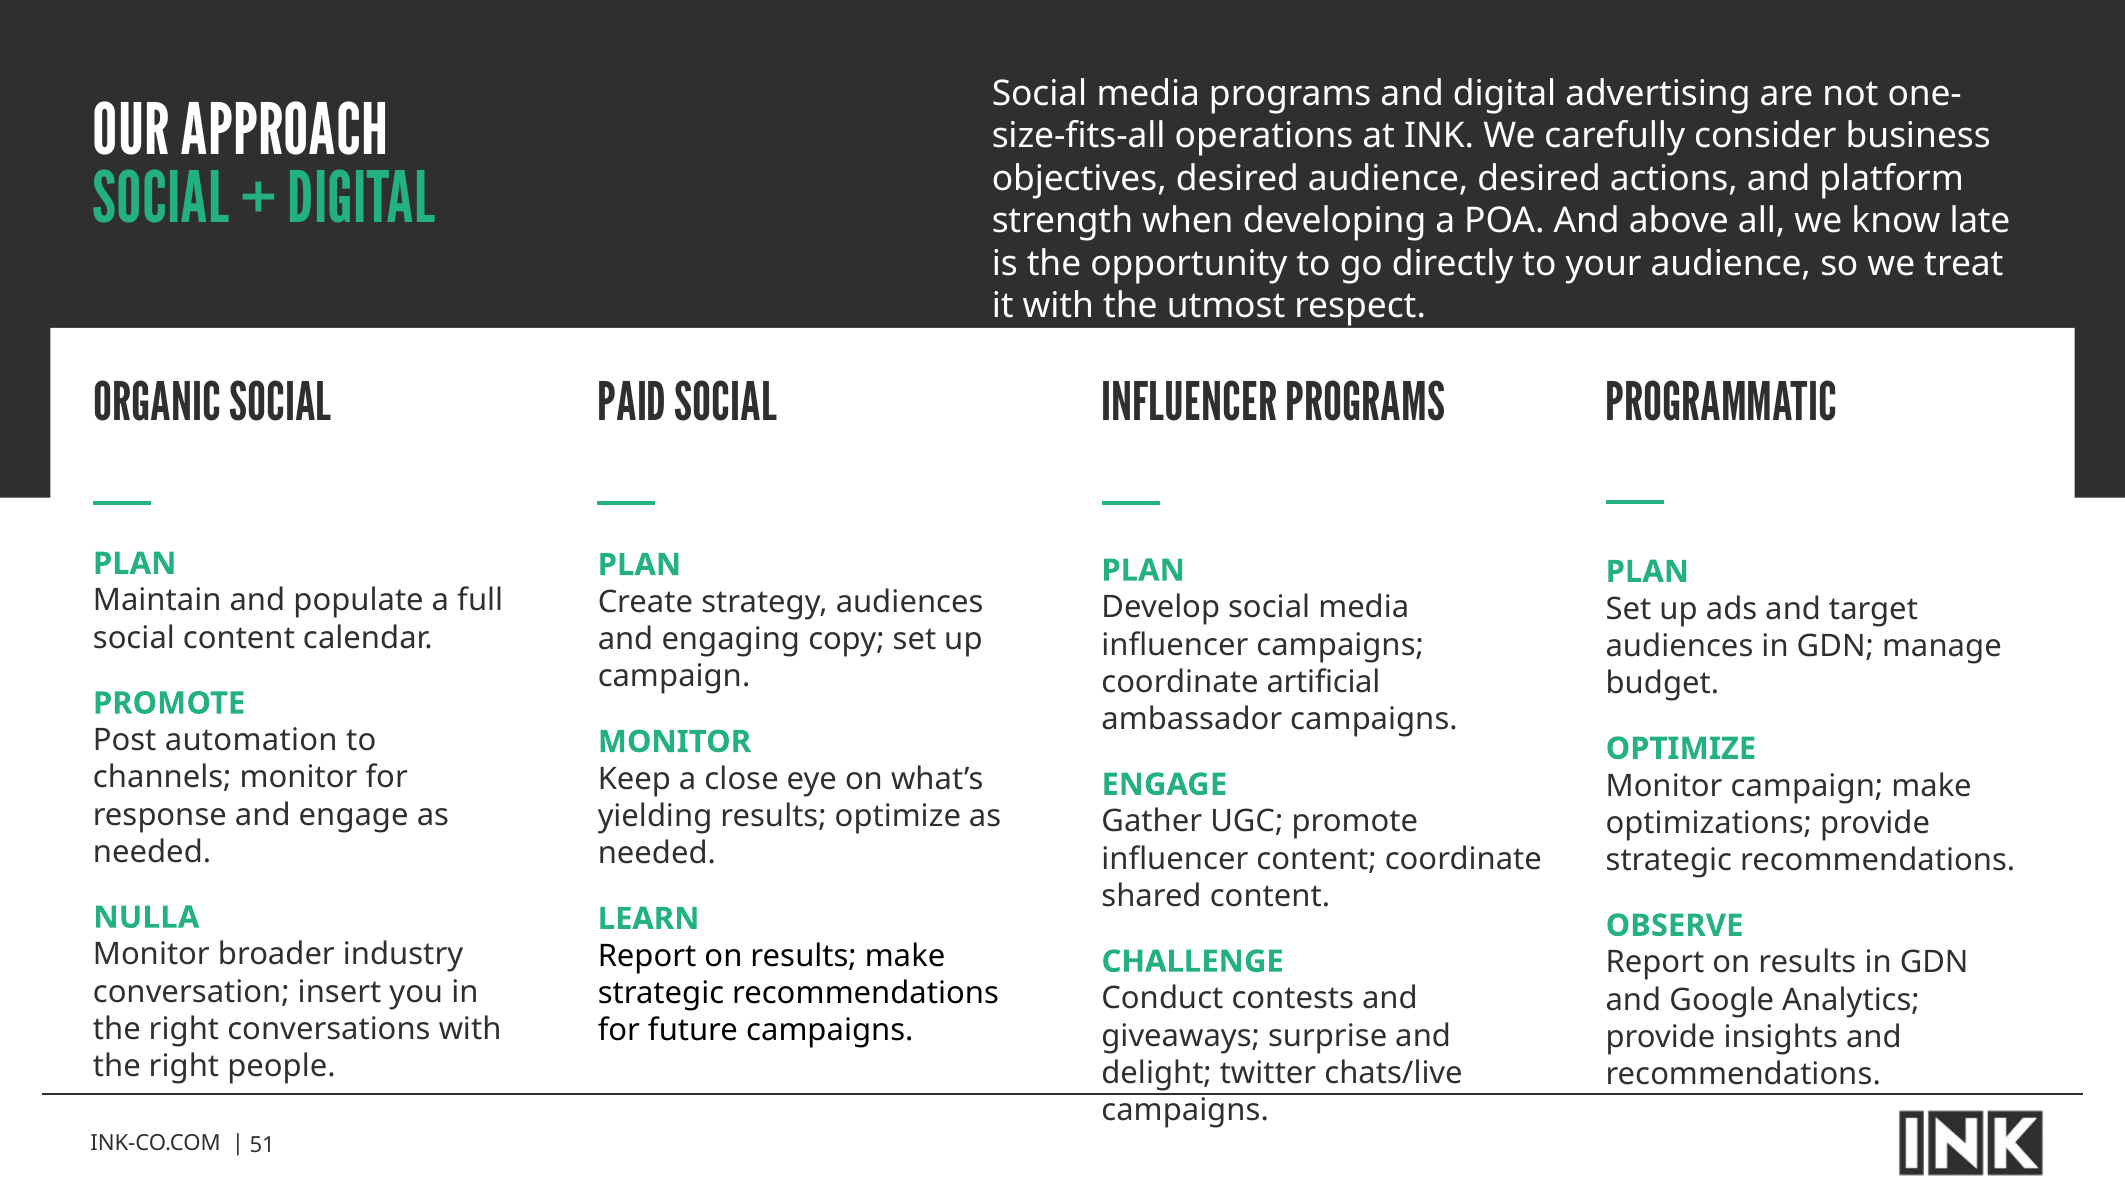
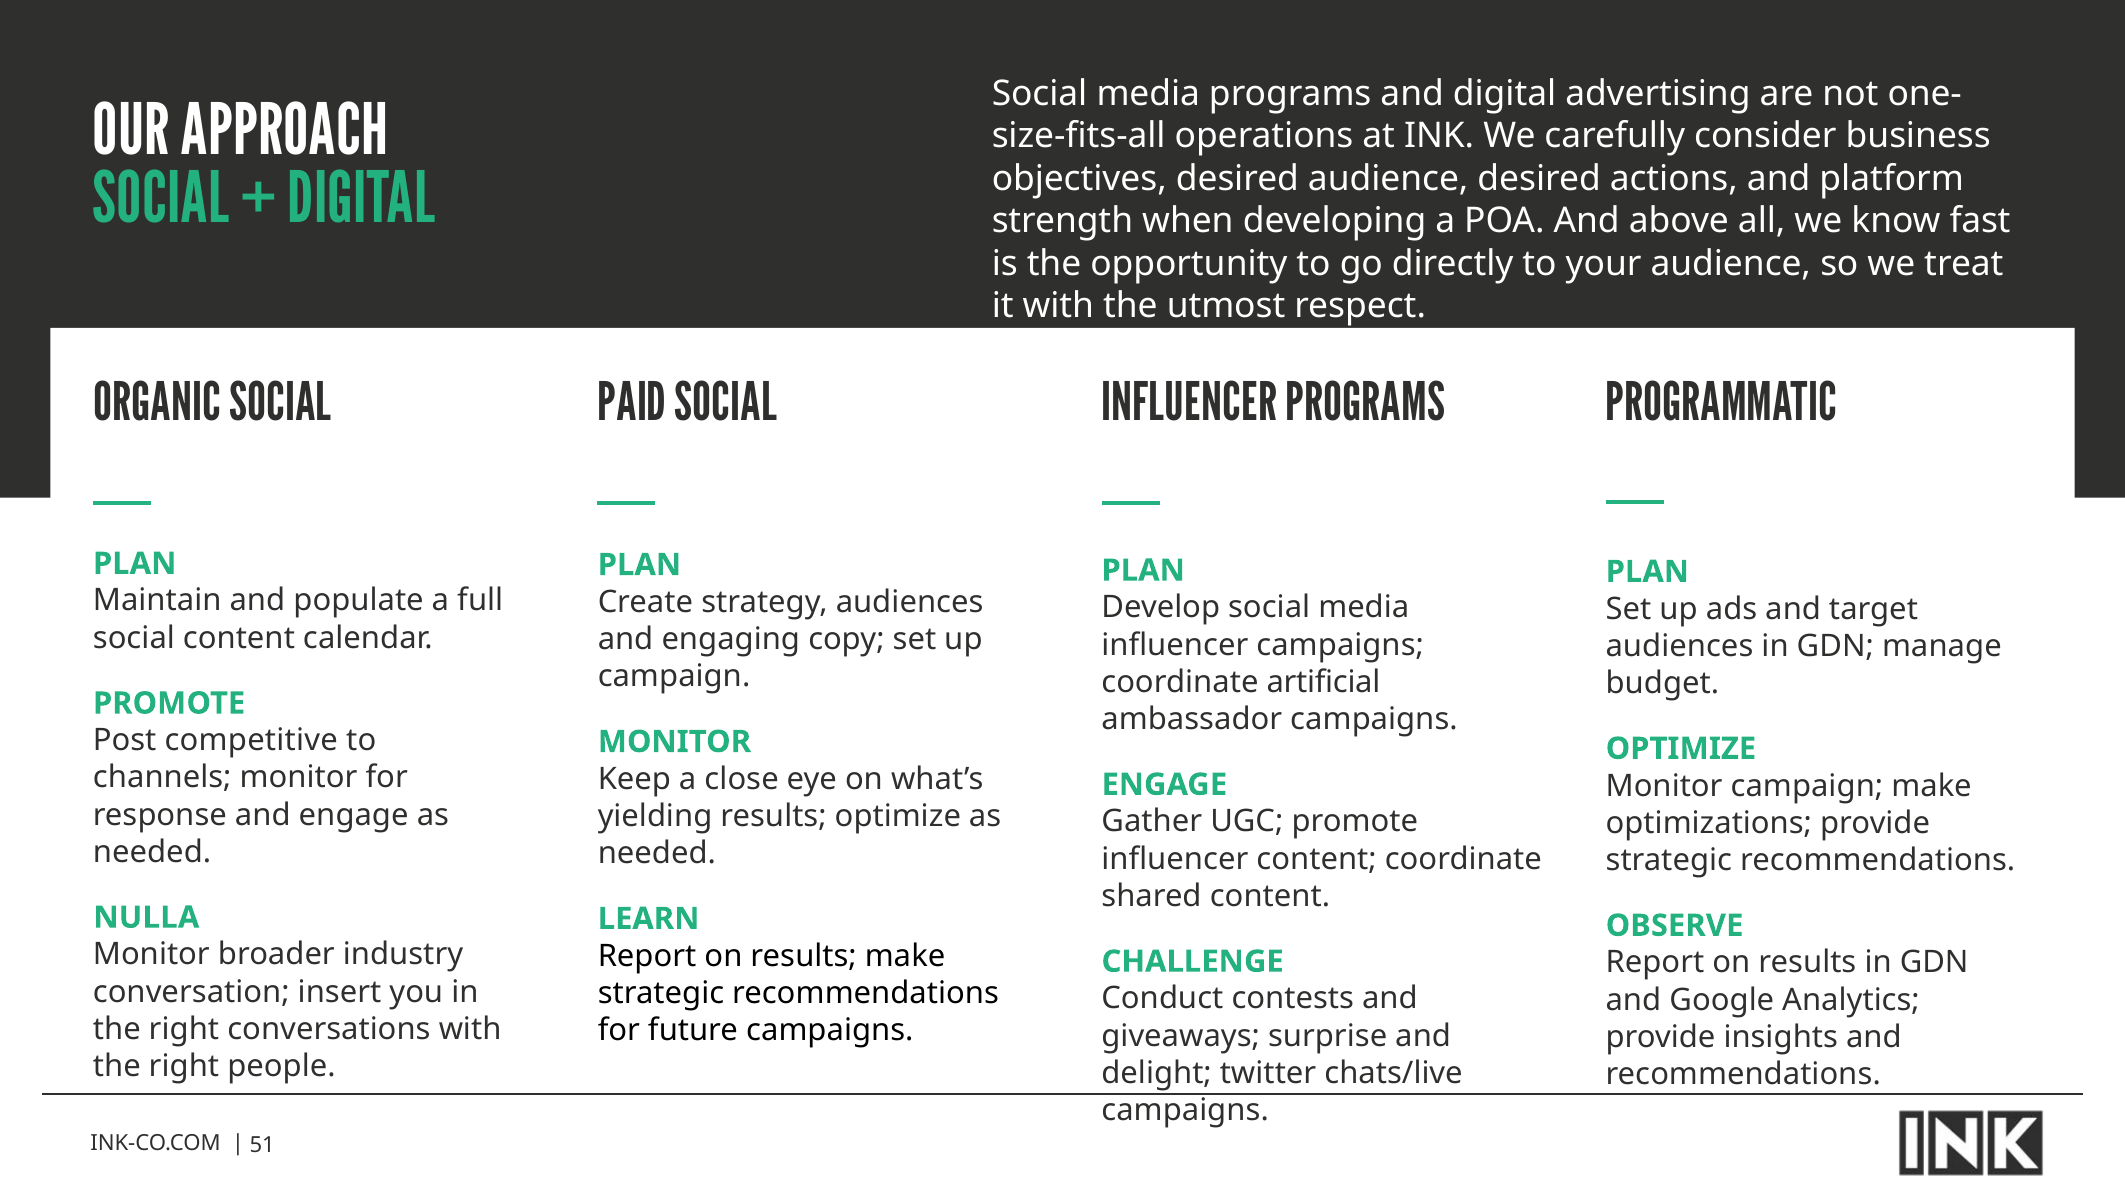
late: late -> fast
automation: automation -> competitive
